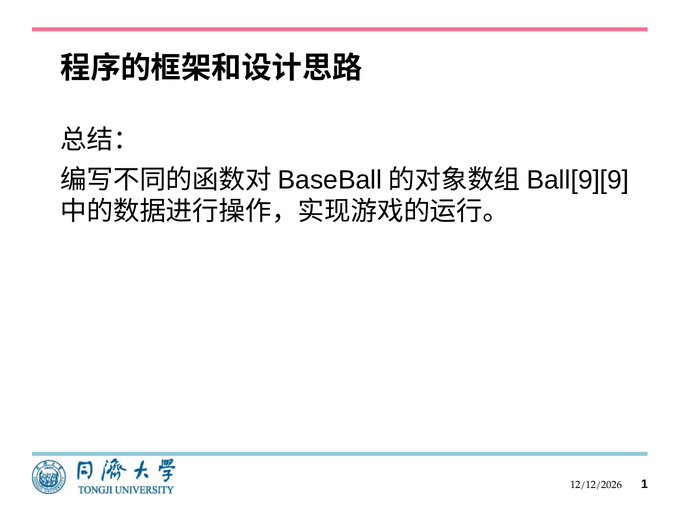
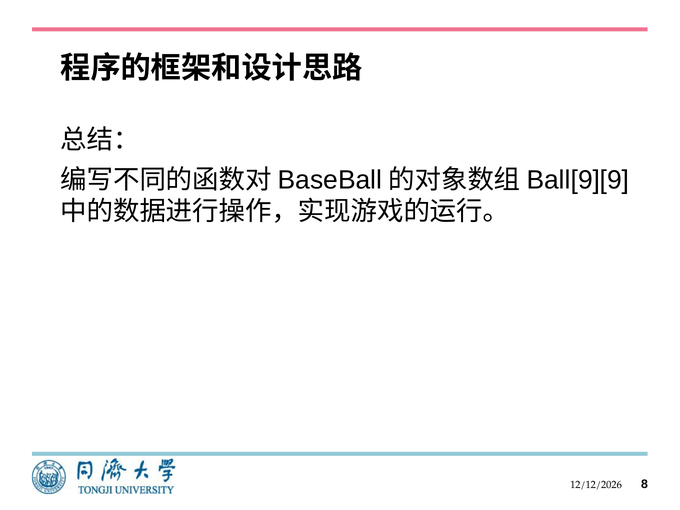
1: 1 -> 8
